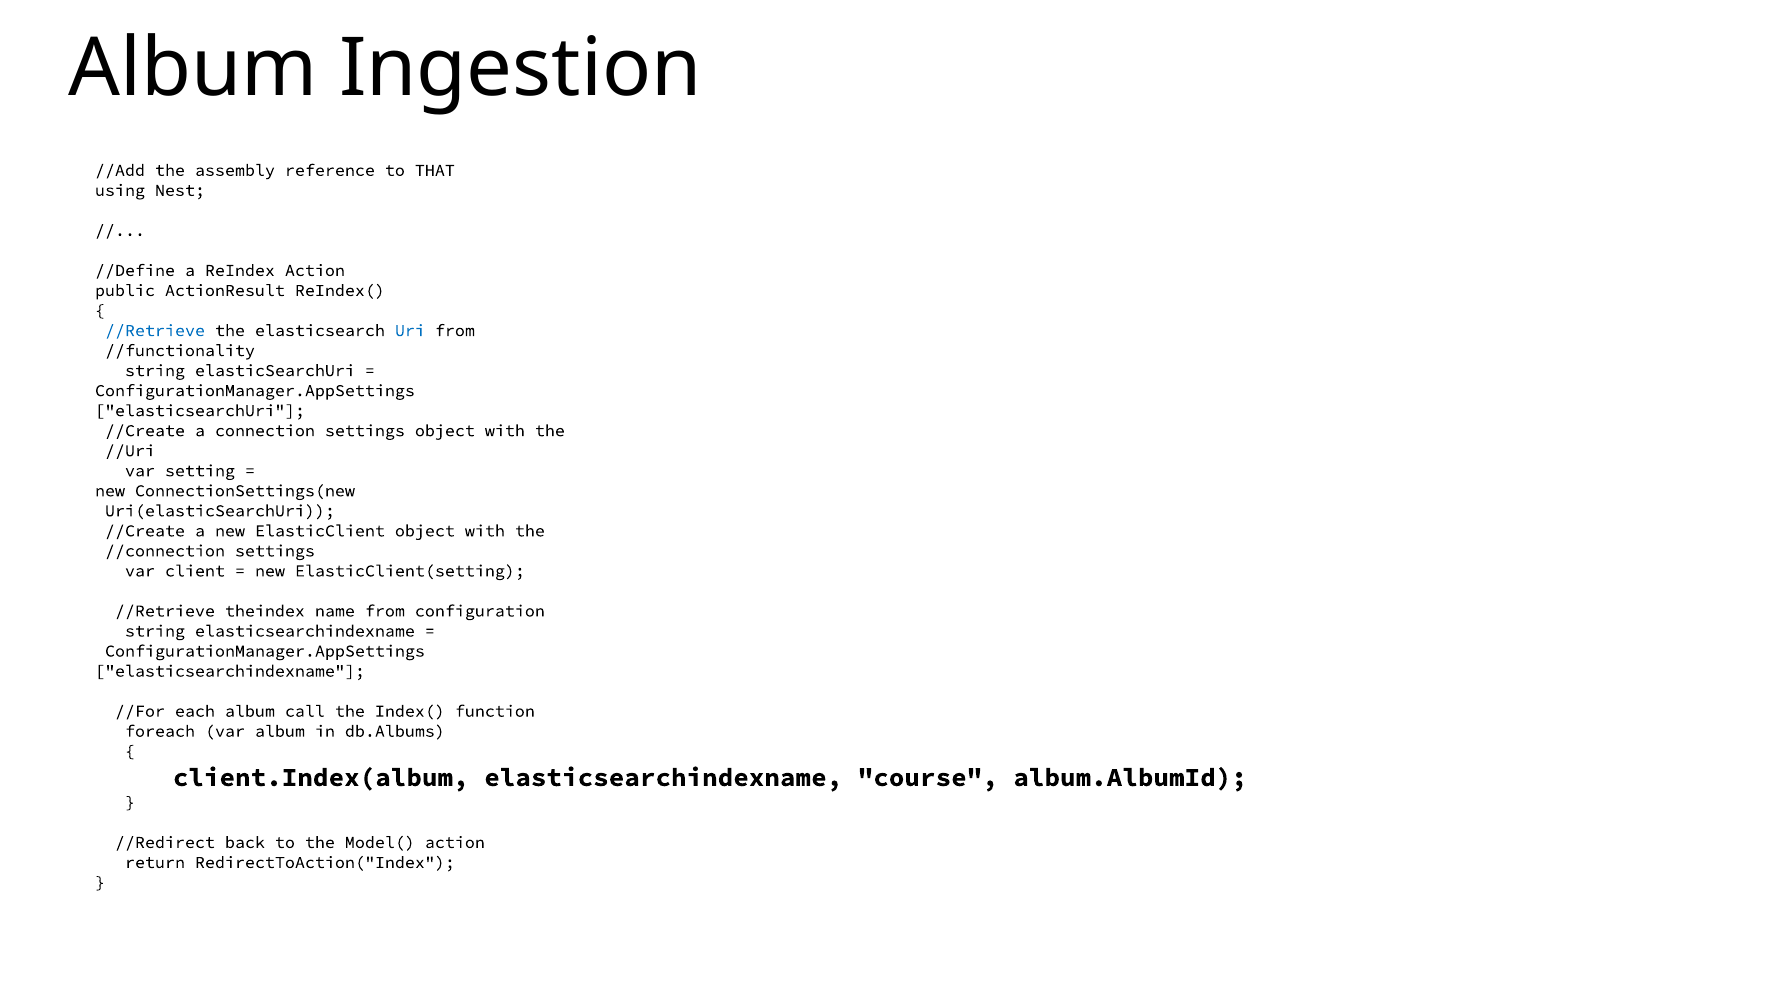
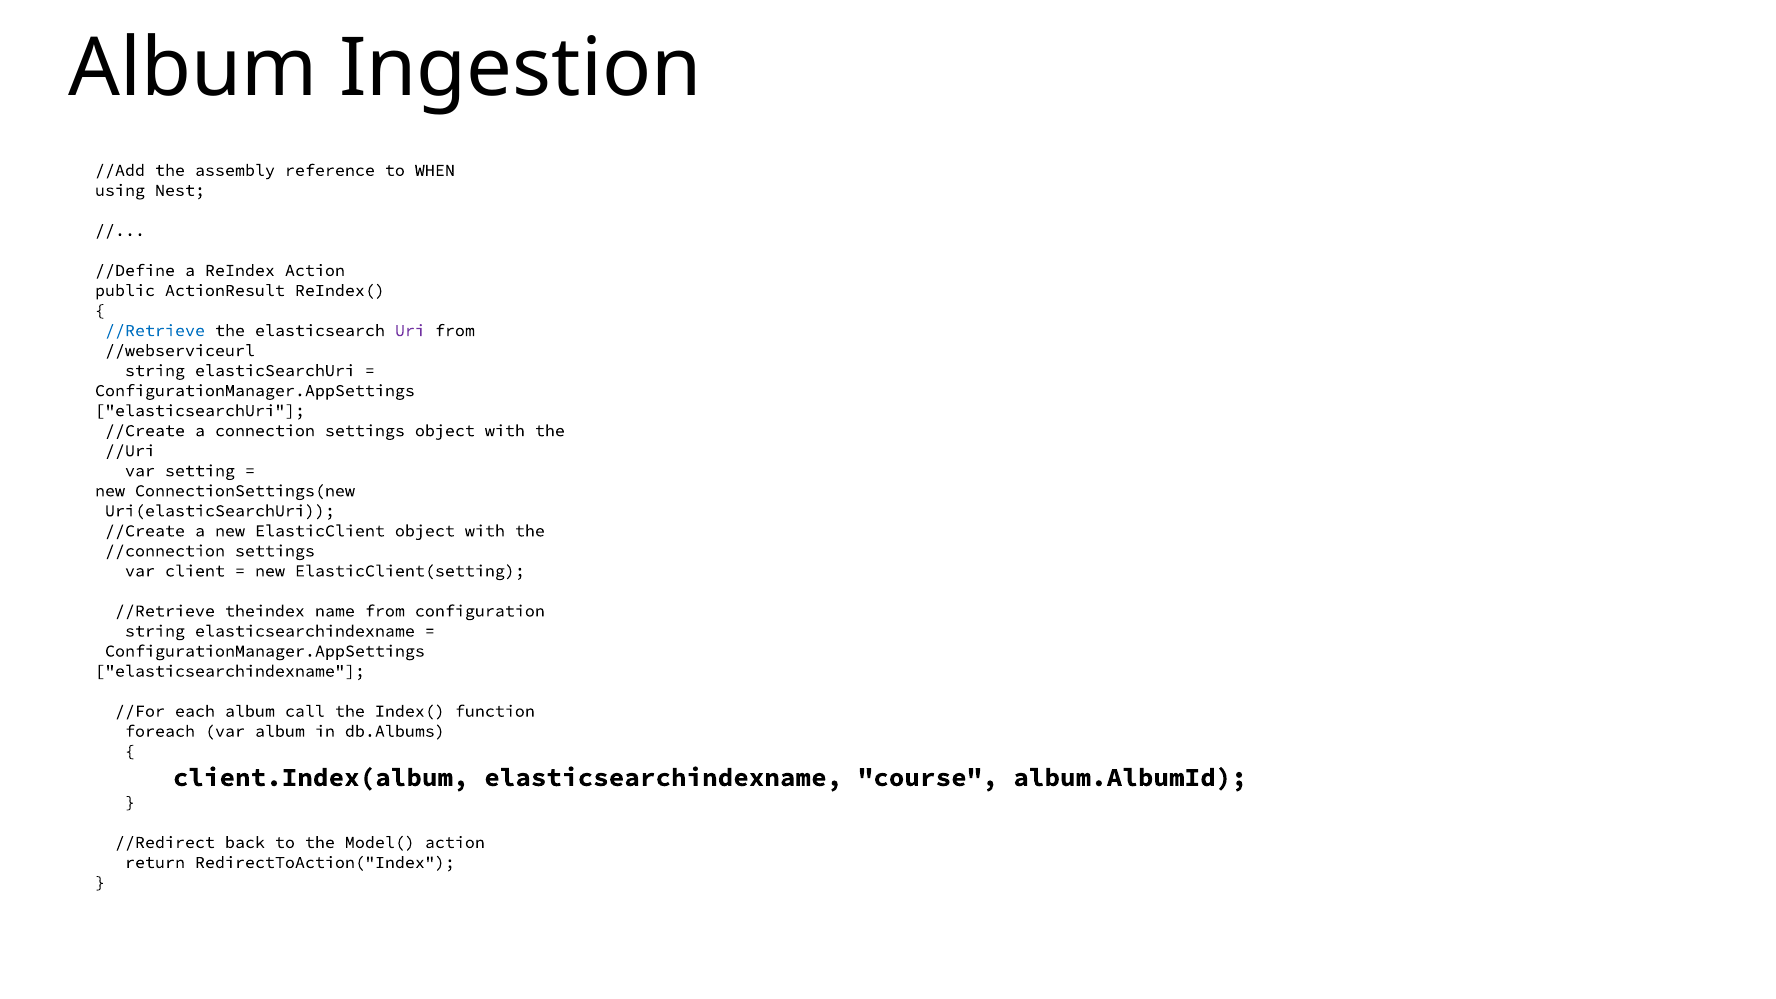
THAT: THAT -> WHEN
Uri colour: blue -> purple
//functionality: //functionality -> //webserviceurl
